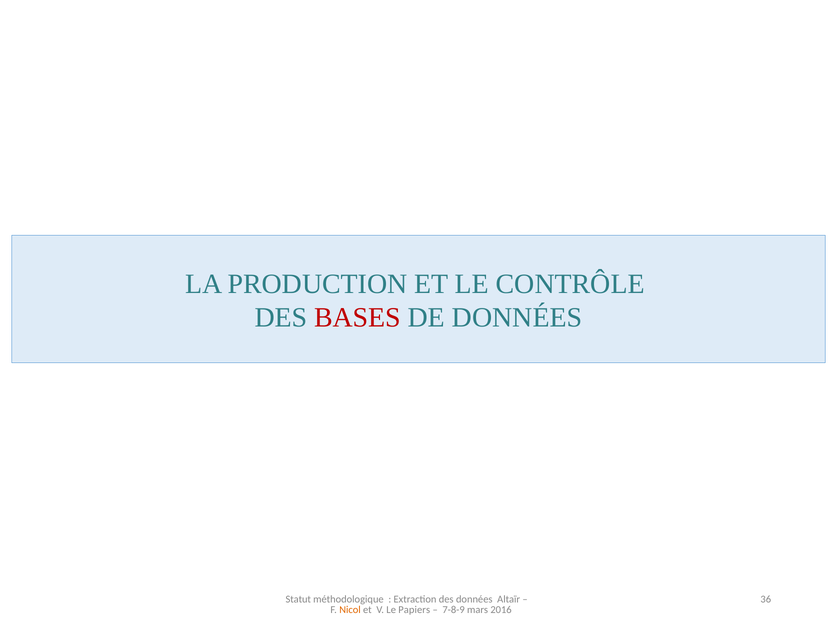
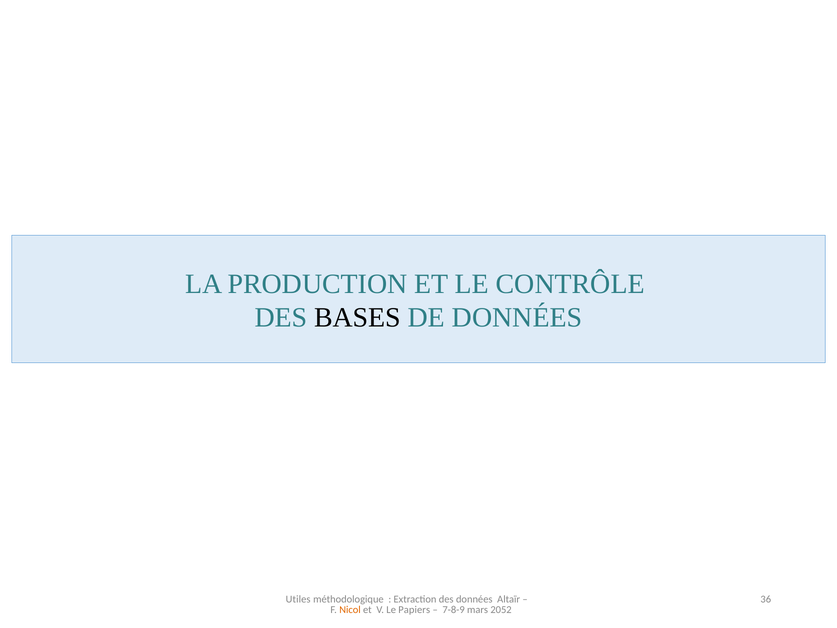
BASES colour: red -> black
Statut: Statut -> Utiles
2016: 2016 -> 2052
